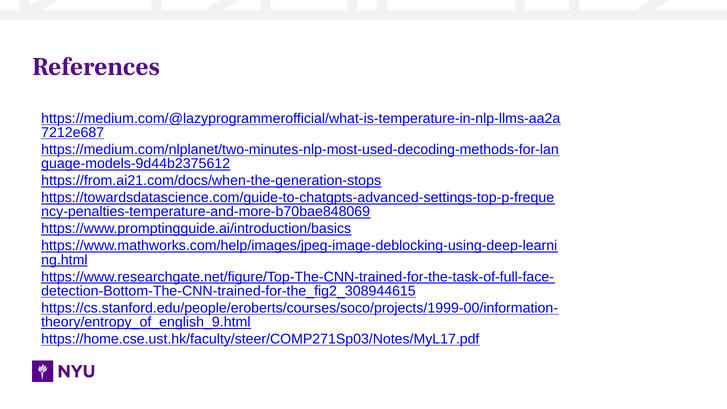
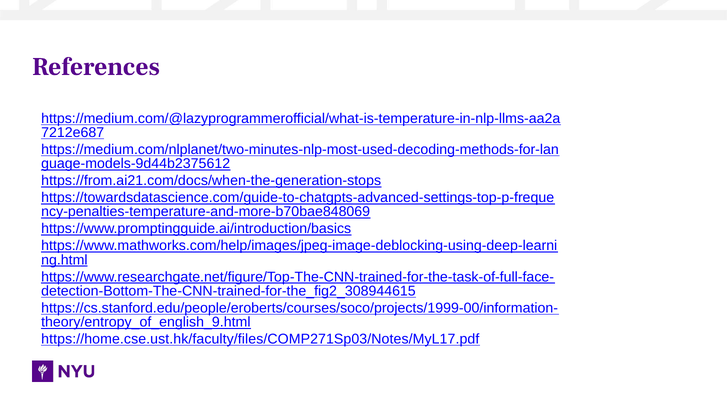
https://home.cse.ust.hk/faculty/steer/COMP271Sp03/Notes/MyL17.pdf: https://home.cse.ust.hk/faculty/steer/COMP271Sp03/Notes/MyL17.pdf -> https://home.cse.ust.hk/faculty/files/COMP271Sp03/Notes/MyL17.pdf
